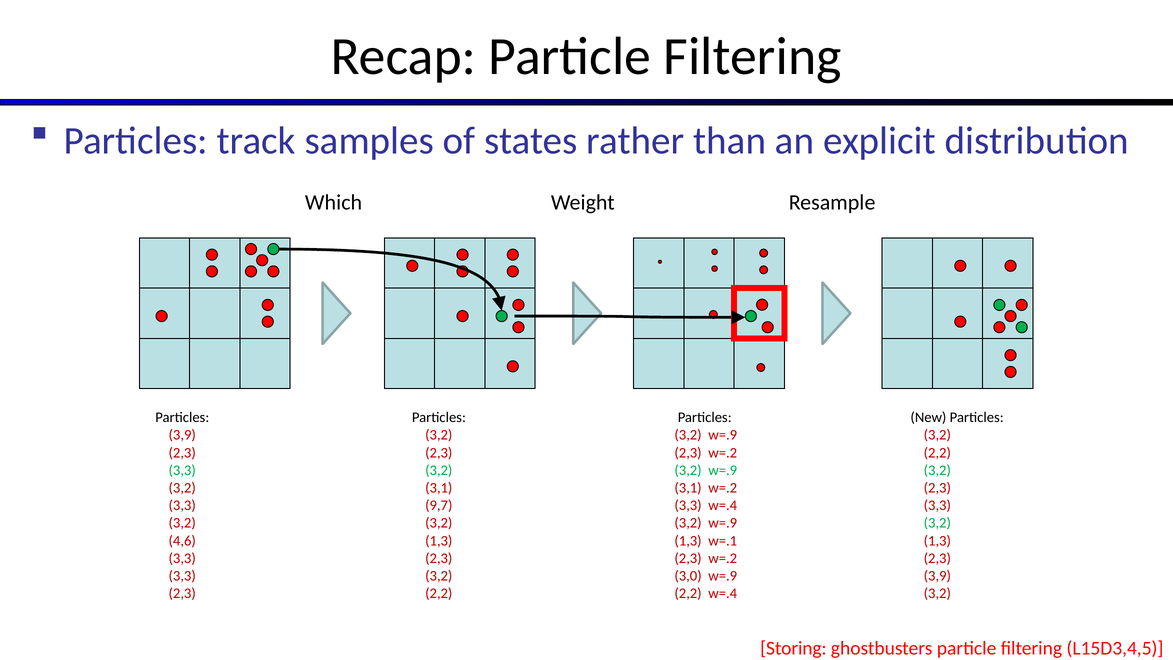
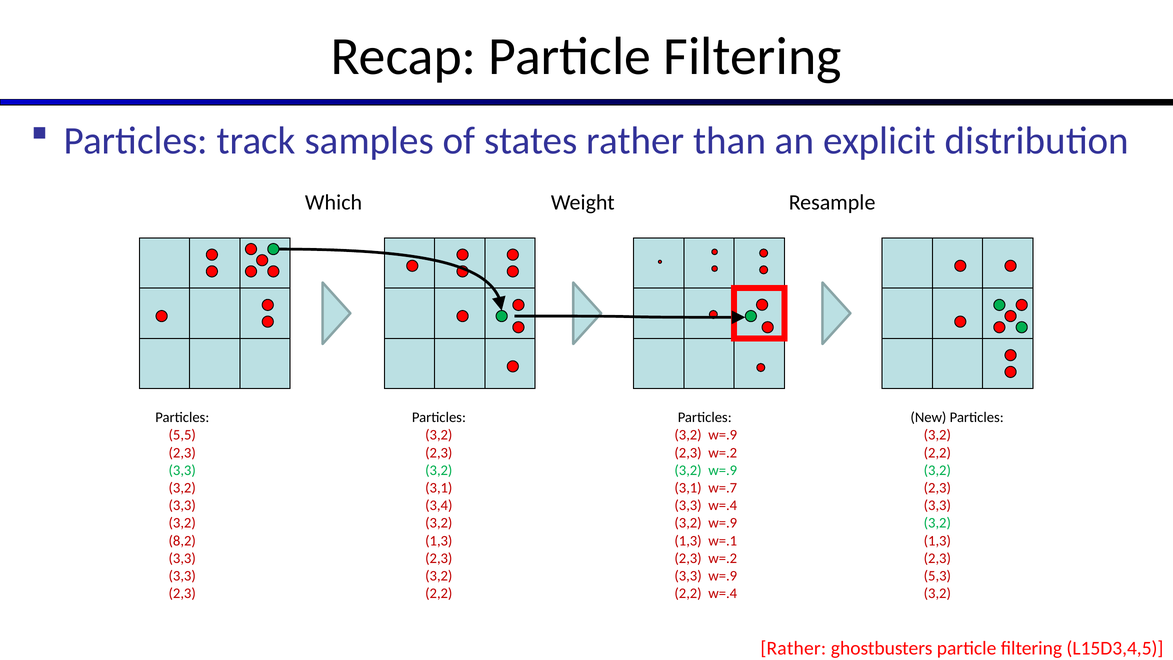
3,9 at (182, 435): 3,9 -> 5,5
3,1 w=.2: w=.2 -> w=.7
9,7: 9,7 -> 3,4
4,6: 4,6 -> 8,2
3,0 at (688, 576): 3,0 -> 3,3
3,9 at (937, 576): 3,9 -> 5,3
Storing at (793, 648): Storing -> Rather
